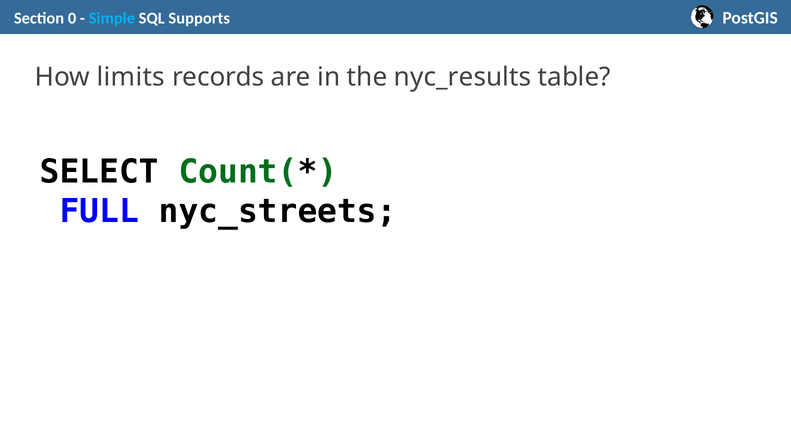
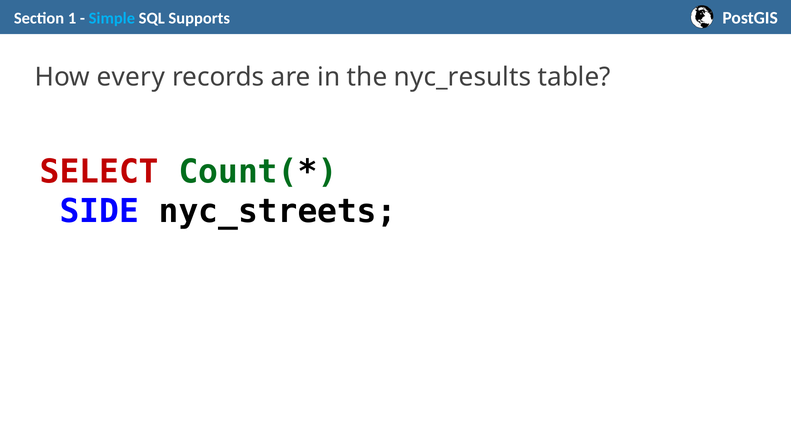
0: 0 -> 1
limits: limits -> every
SELECT colour: black -> red
FULL: FULL -> SIDE
